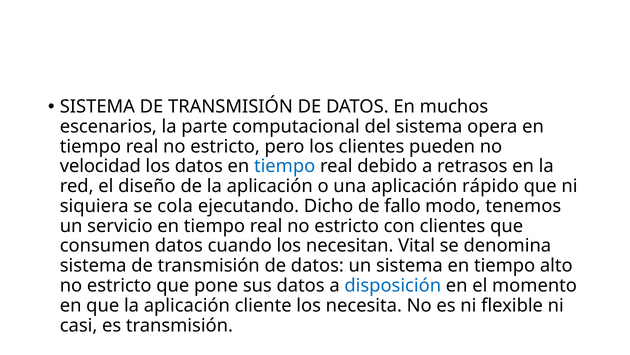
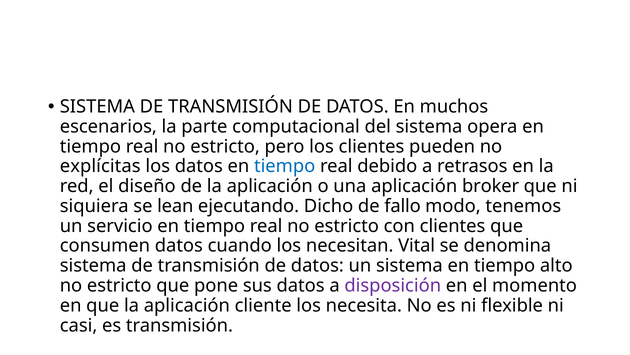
velocidad: velocidad -> explícitas
rápido: rápido -> broker
cola: cola -> lean
disposición colour: blue -> purple
